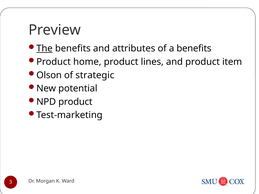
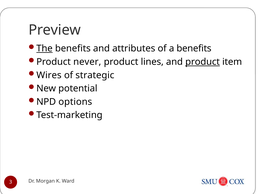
home: home -> never
product at (203, 62) underline: none -> present
Olson: Olson -> Wires
NPD product: product -> options
